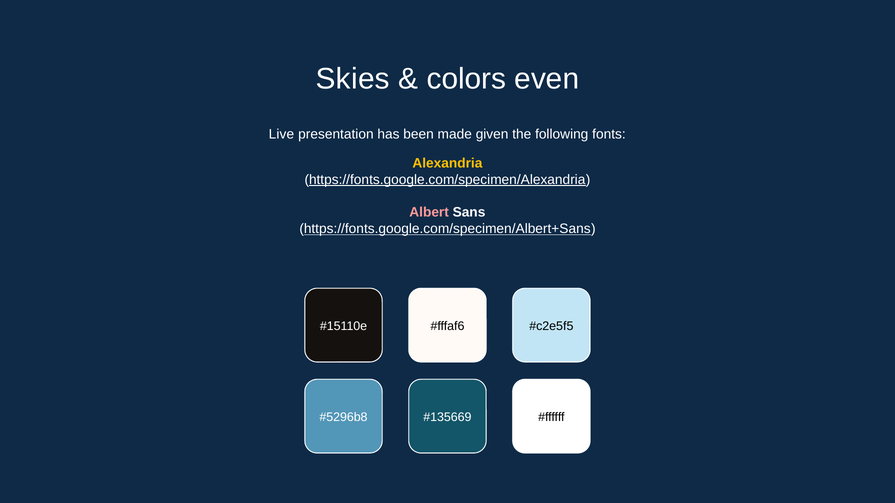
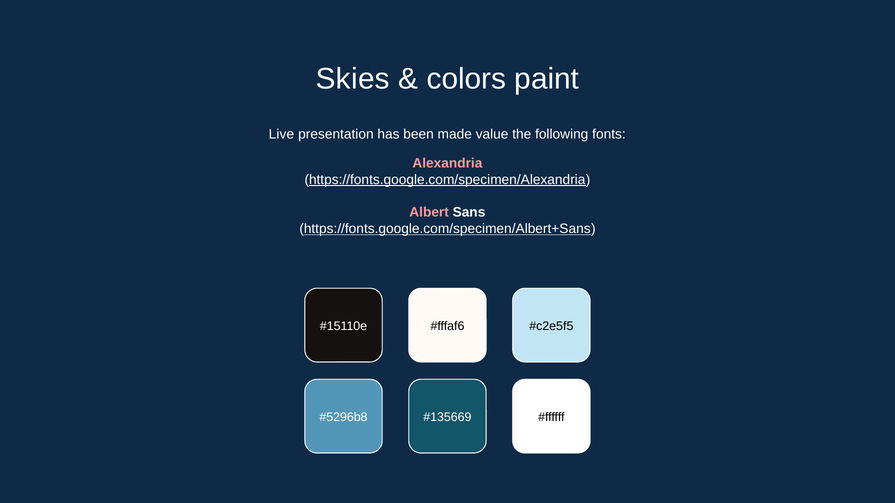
even: even -> paint
given: given -> value
Alexandria colour: yellow -> pink
